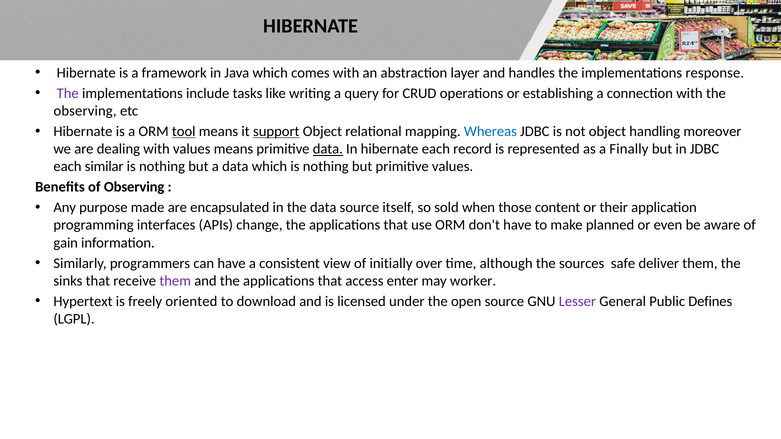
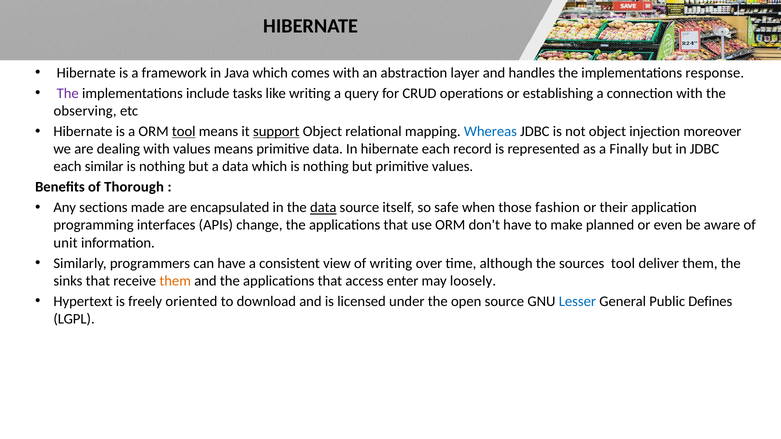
handling: handling -> injection
data at (328, 149) underline: present -> none
of Observing: Observing -> Thorough
purpose: purpose -> sections
data at (323, 208) underline: none -> present
sold: sold -> safe
content: content -> fashion
gain: gain -> unit
of initially: initially -> writing
sources safe: safe -> tool
them at (175, 281) colour: purple -> orange
worker: worker -> loosely
Lesser colour: purple -> blue
